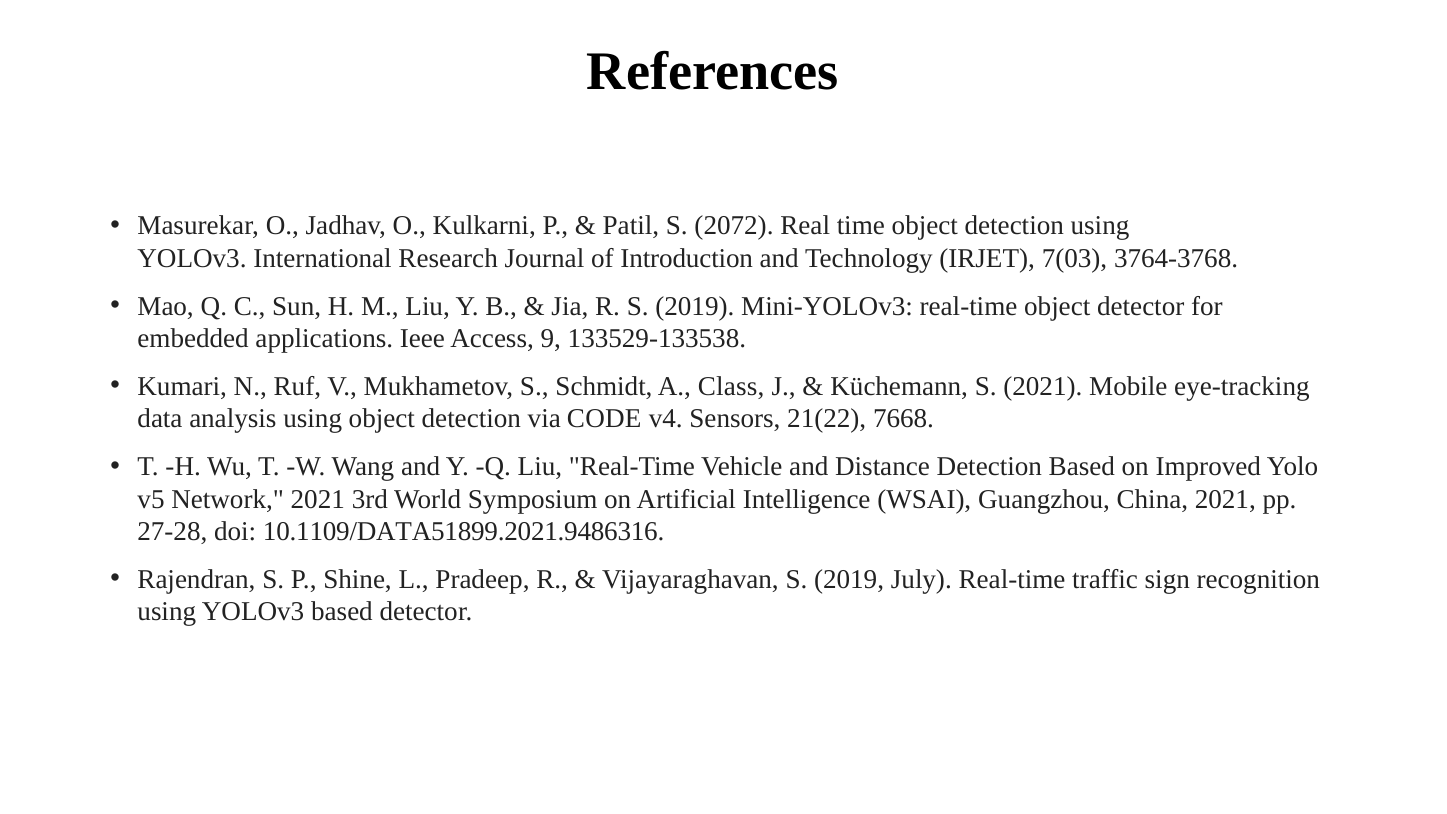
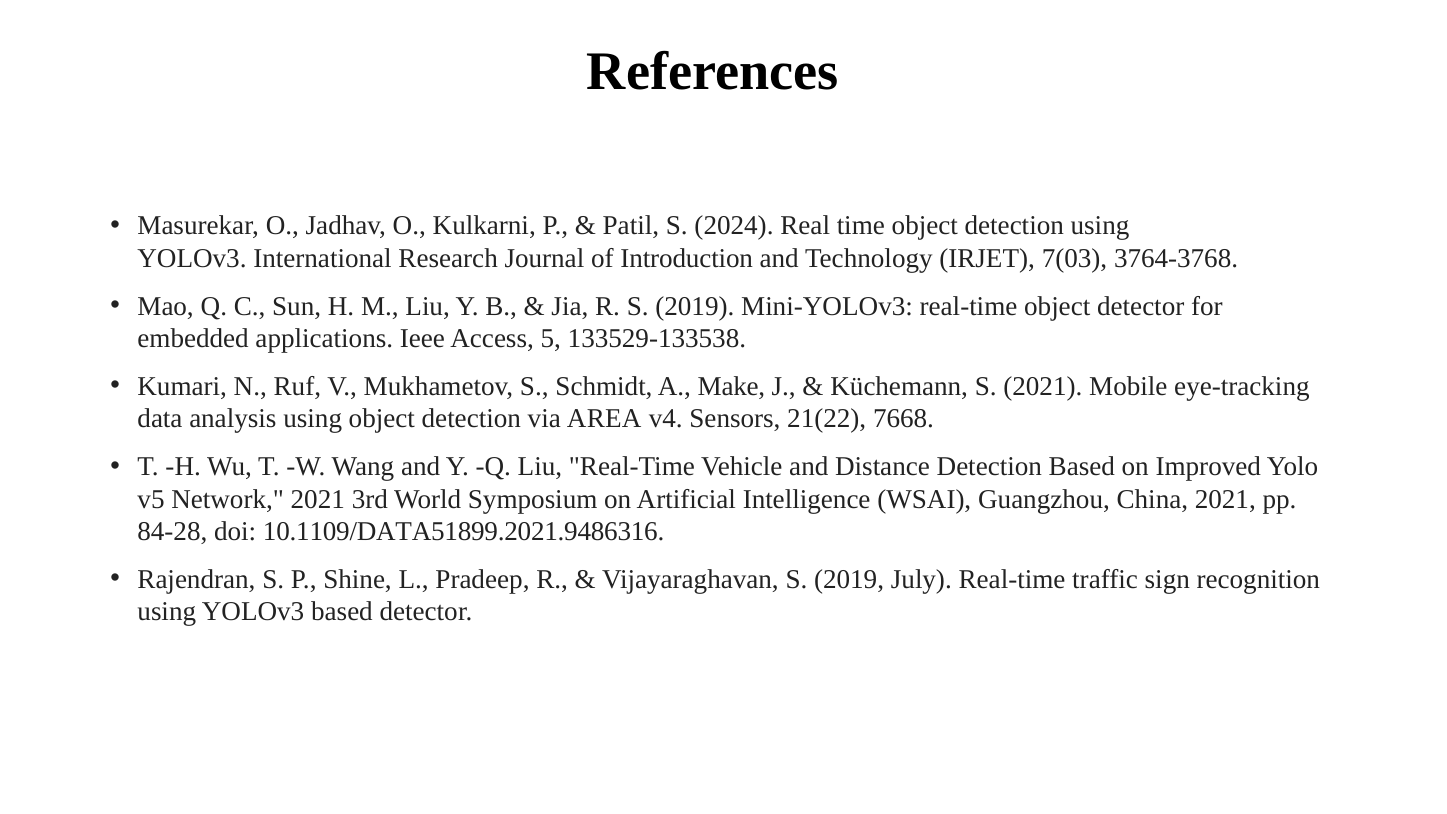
2072: 2072 -> 2024
9: 9 -> 5
Class: Class -> Make
CODE: CODE -> AREA
27-28: 27-28 -> 84-28
